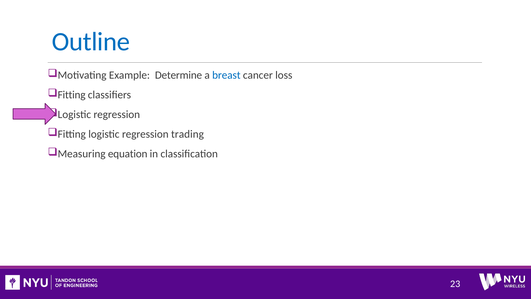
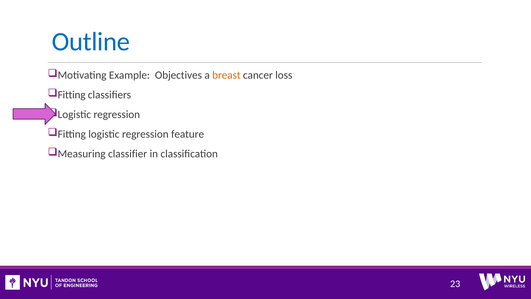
Determine: Determine -> Objectives
breast colour: blue -> orange
trading: trading -> feature
equation: equation -> classifier
